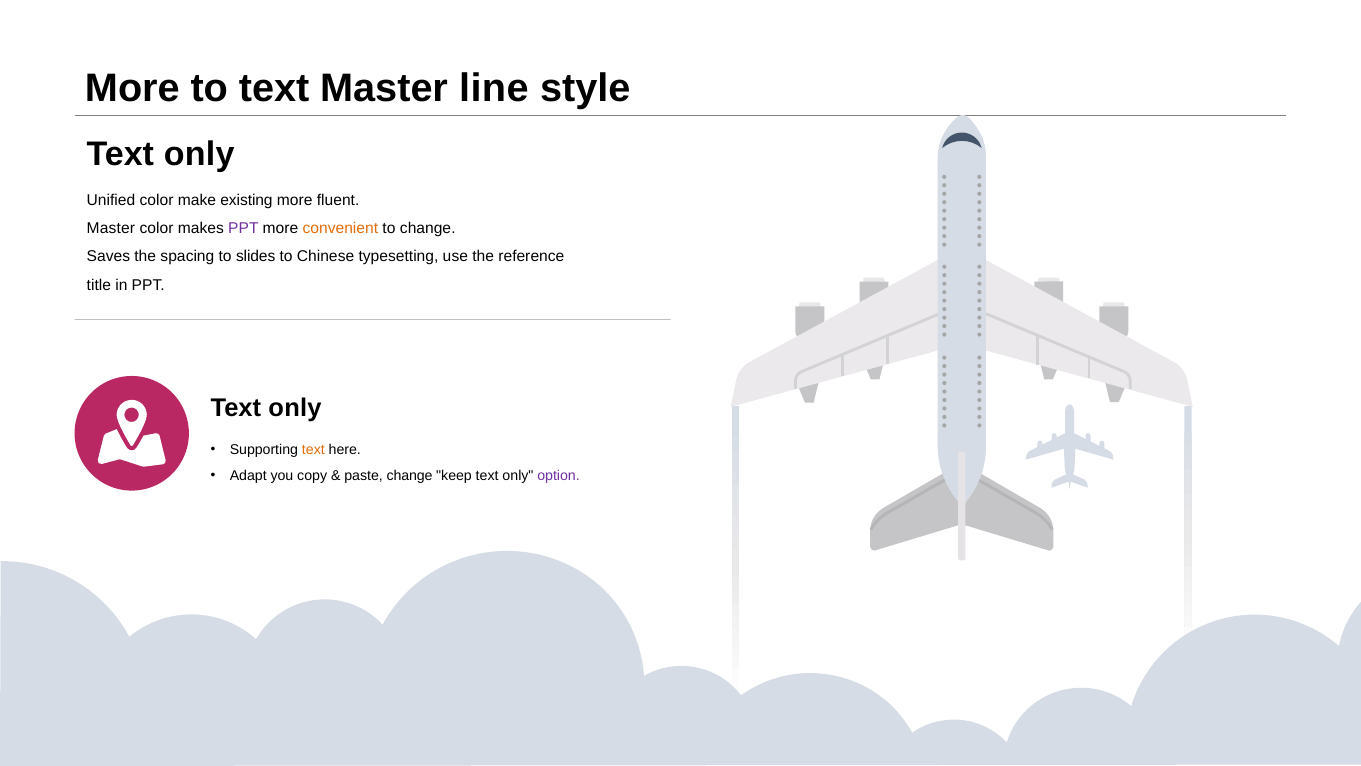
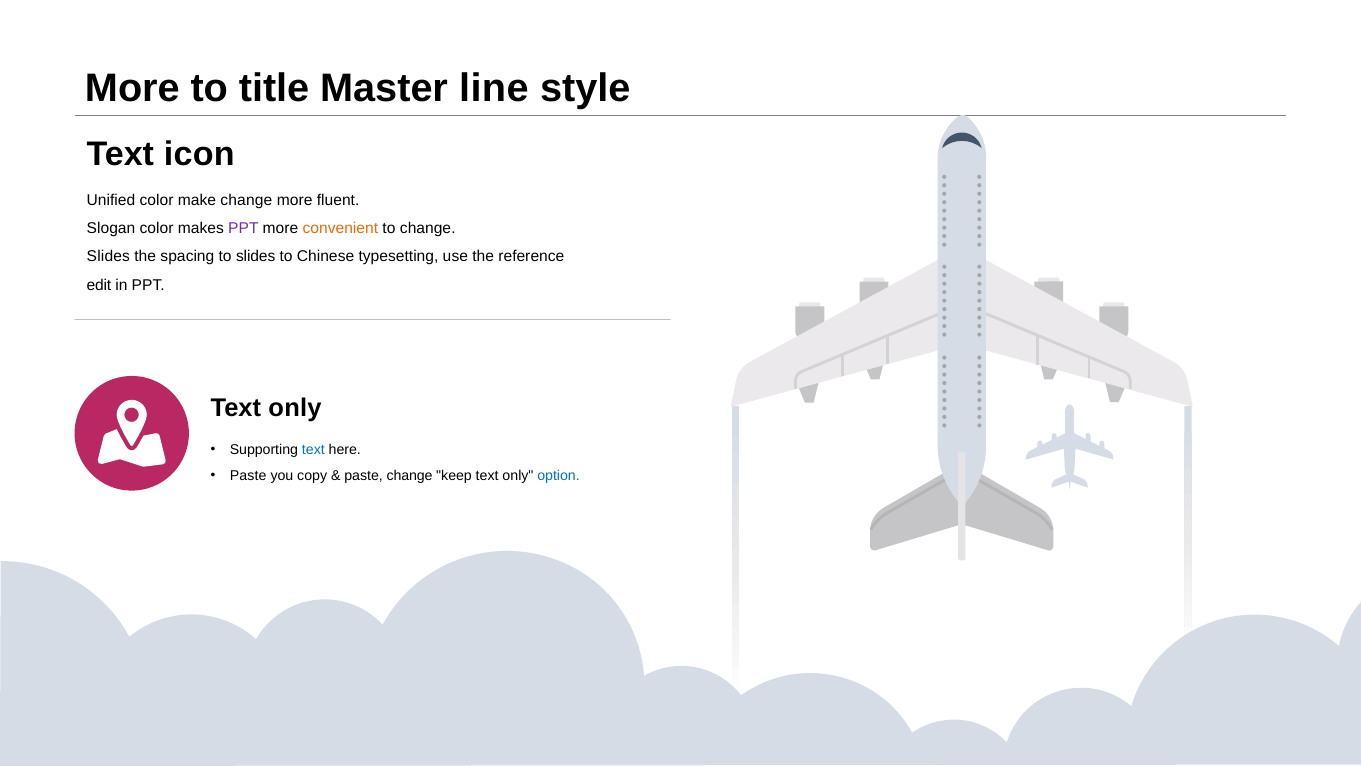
to text: text -> title
only at (199, 154): only -> icon
make existing: existing -> change
Master at (111, 228): Master -> Slogan
Saves at (108, 257): Saves -> Slides
title: title -> edit
text at (313, 450) colour: orange -> blue
Adapt at (248, 475): Adapt -> Paste
option colour: purple -> blue
